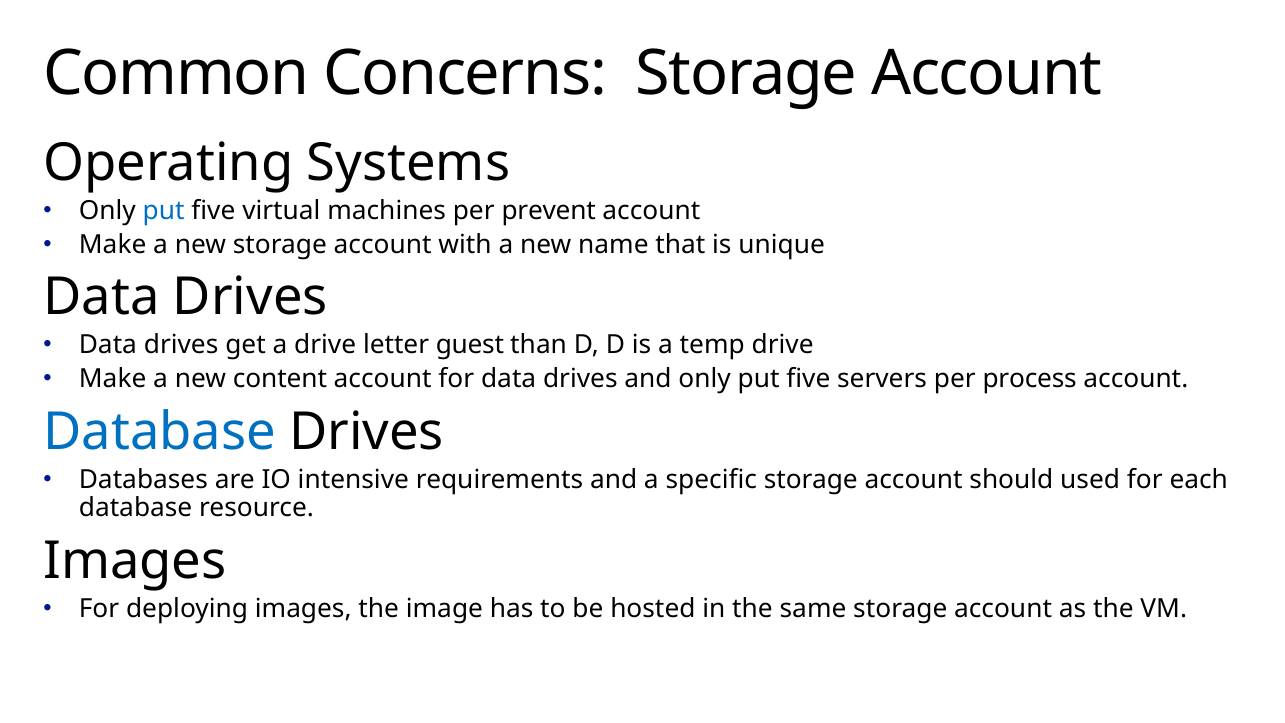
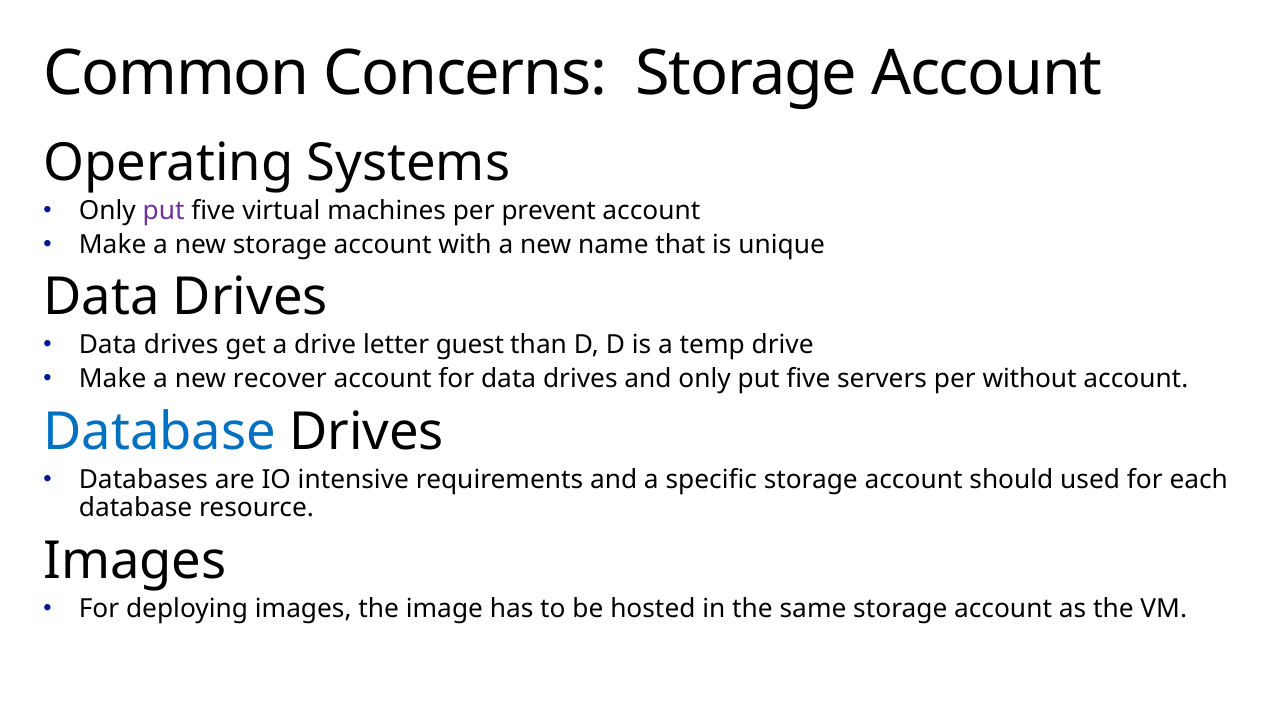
put at (164, 211) colour: blue -> purple
content: content -> recover
process: process -> without
